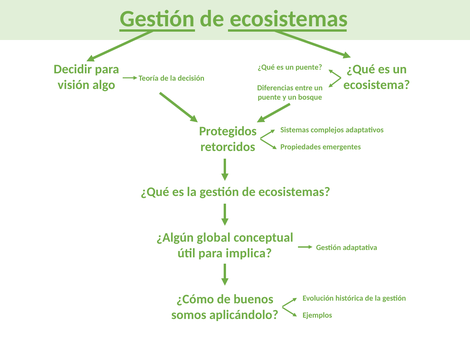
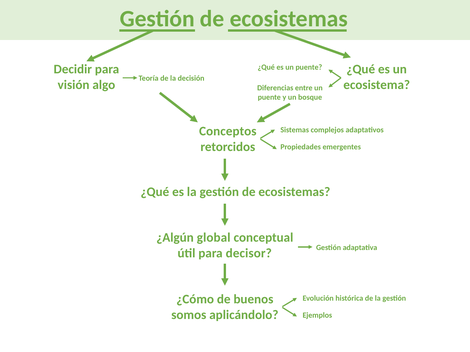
Protegidos: Protegidos -> Conceptos
implica: implica -> decisor
